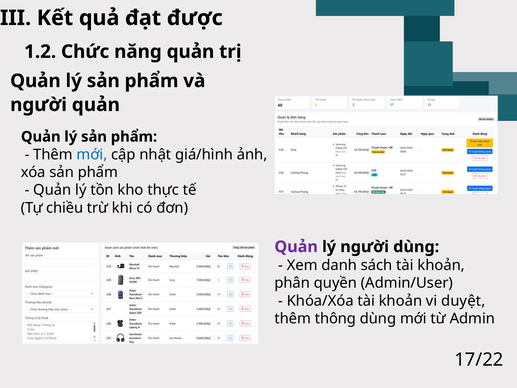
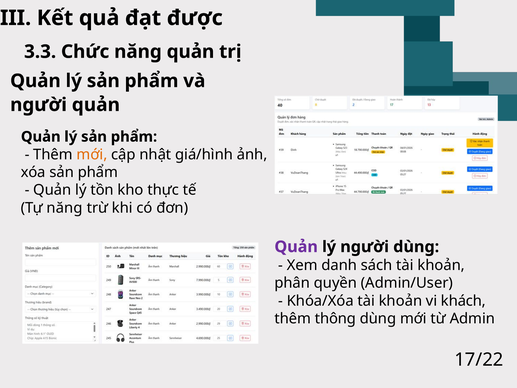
1.2: 1.2 -> 3.3
mới at (92, 154) colour: blue -> orange
Tự chiều: chiều -> năng
duyệt: duyệt -> khách
